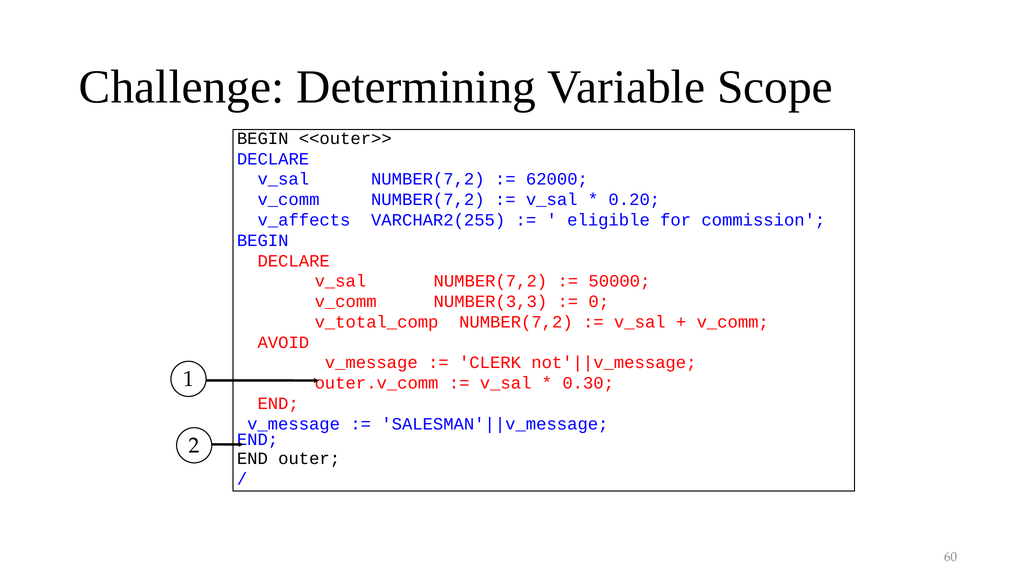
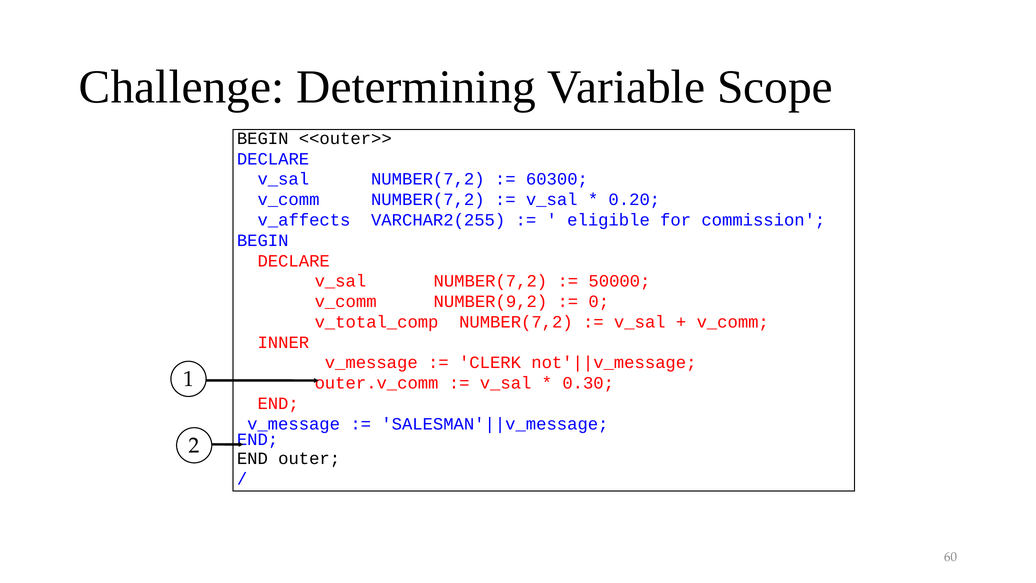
62000: 62000 -> 60300
NUMBER(3,3: NUMBER(3,3 -> NUMBER(9,2
AVOID: AVOID -> INNER
